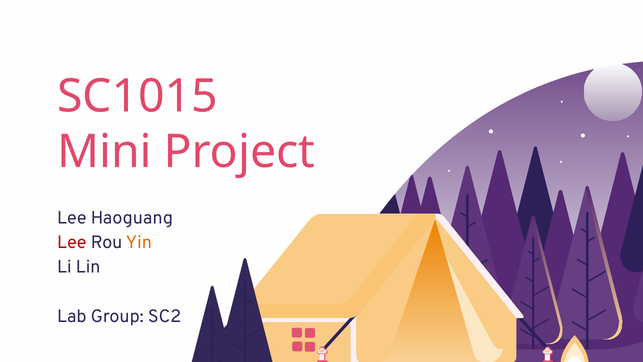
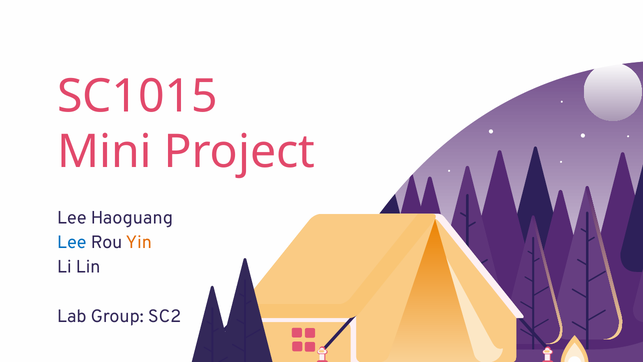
Lee at (72, 242) colour: red -> blue
